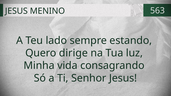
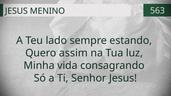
dirige: dirige -> assim
